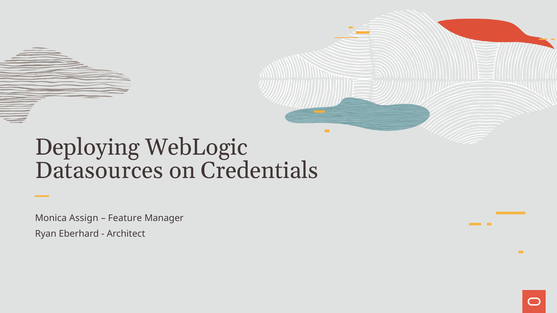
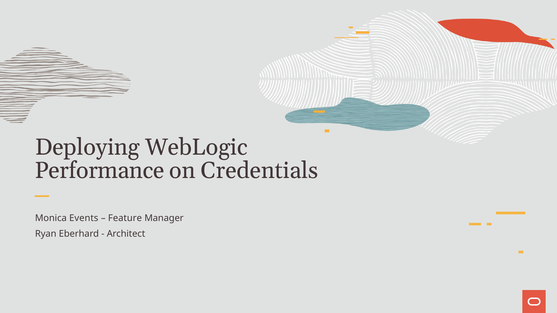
Datasources: Datasources -> Performance
Assign: Assign -> Events
